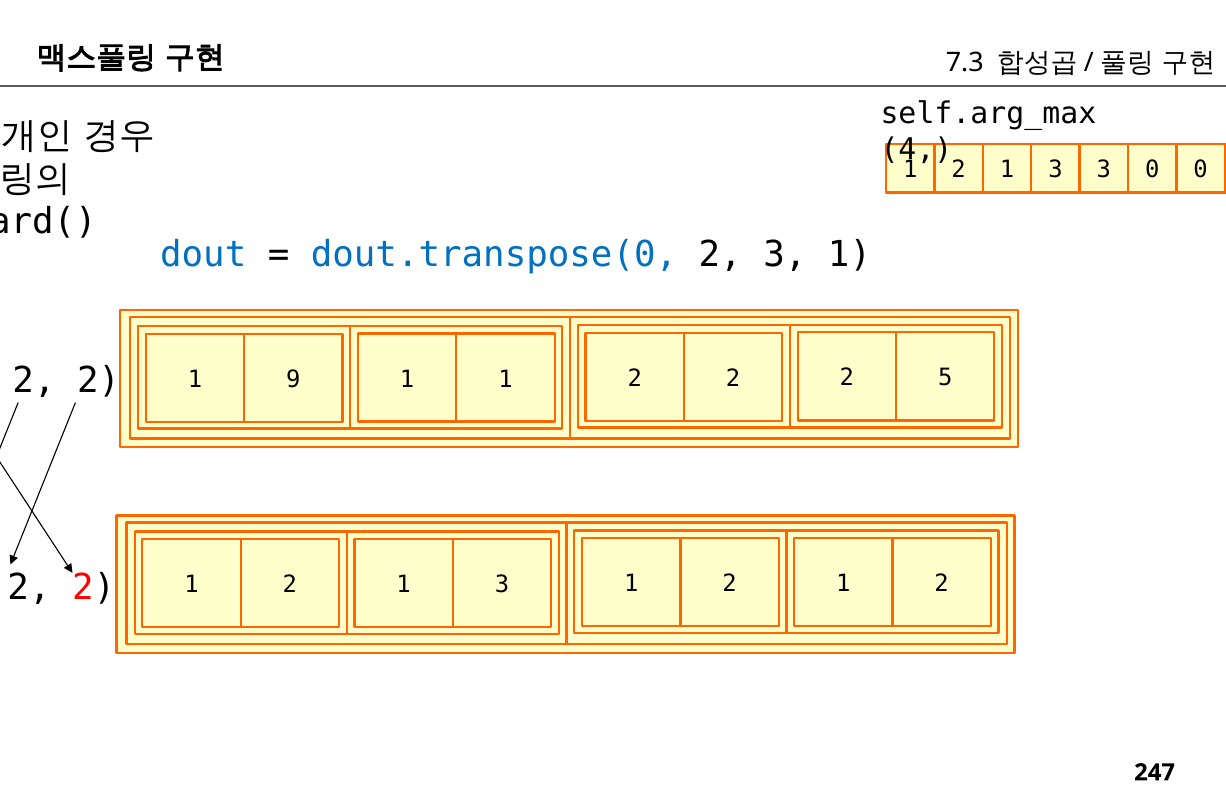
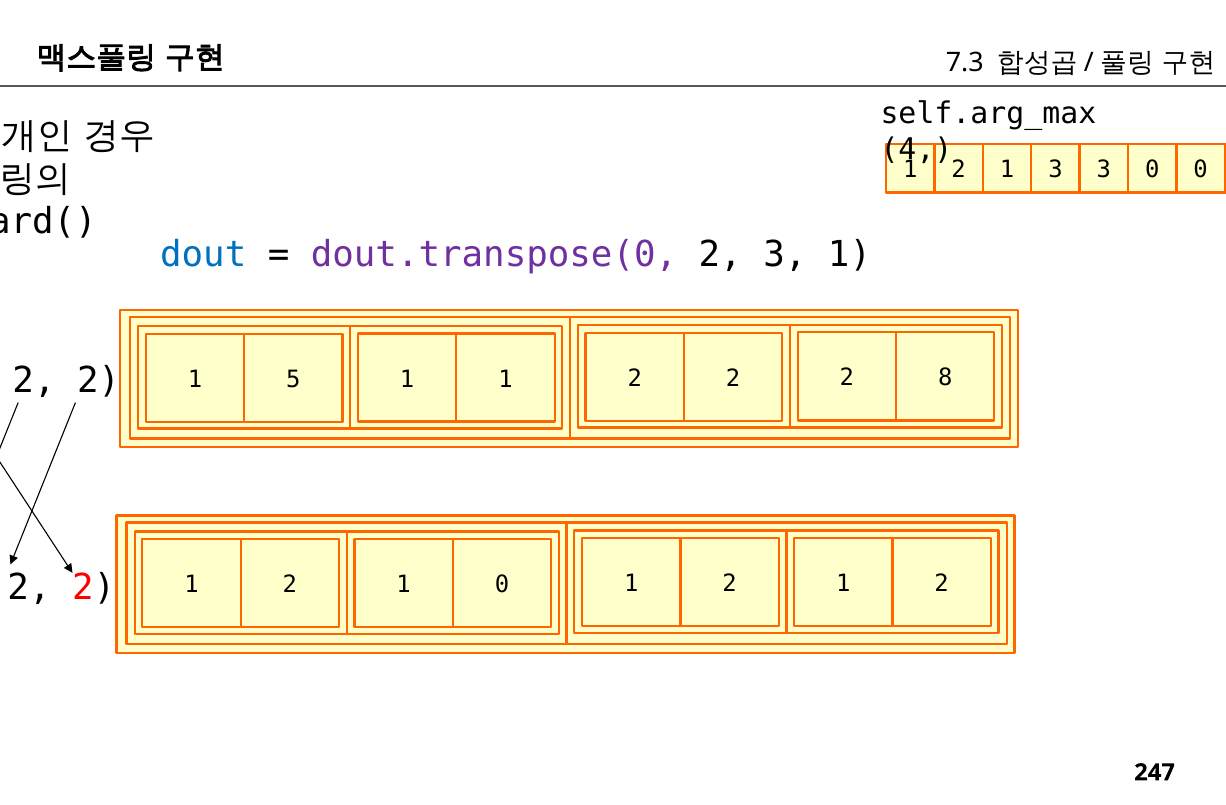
dout.transpose(0 colour: blue -> purple
9: 9 -> 5
5: 5 -> 8
3 at (502, 585): 3 -> 0
